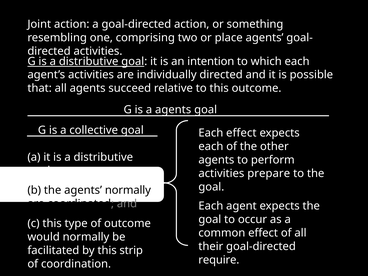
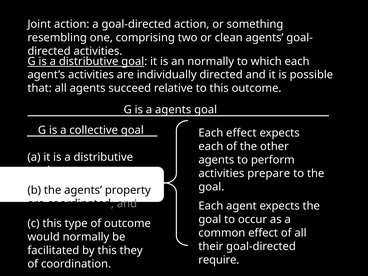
place: place -> clean
an intention: intention -> normally
agents normally: normally -> property
strip: strip -> they
